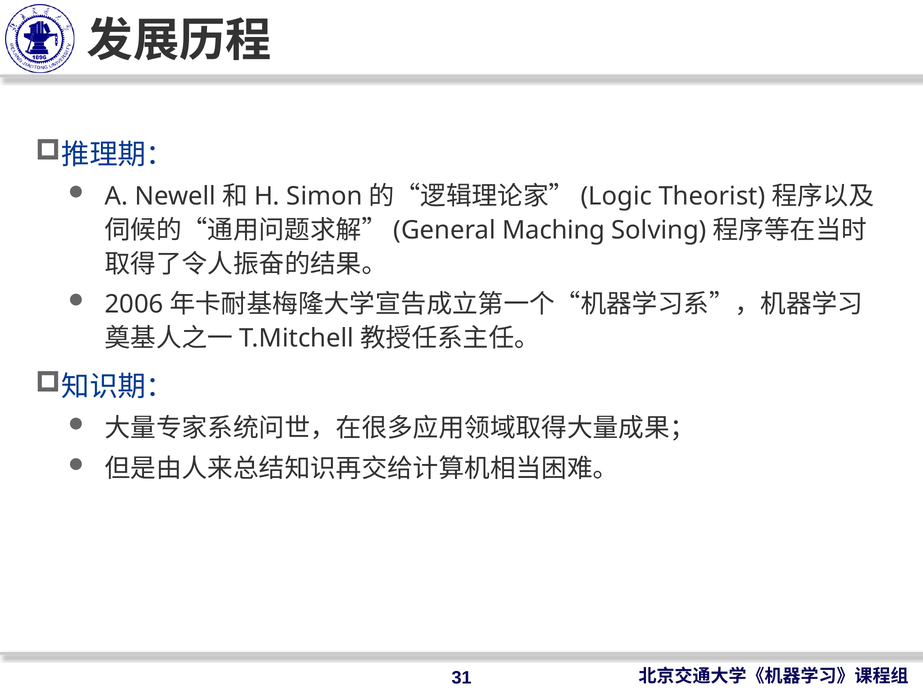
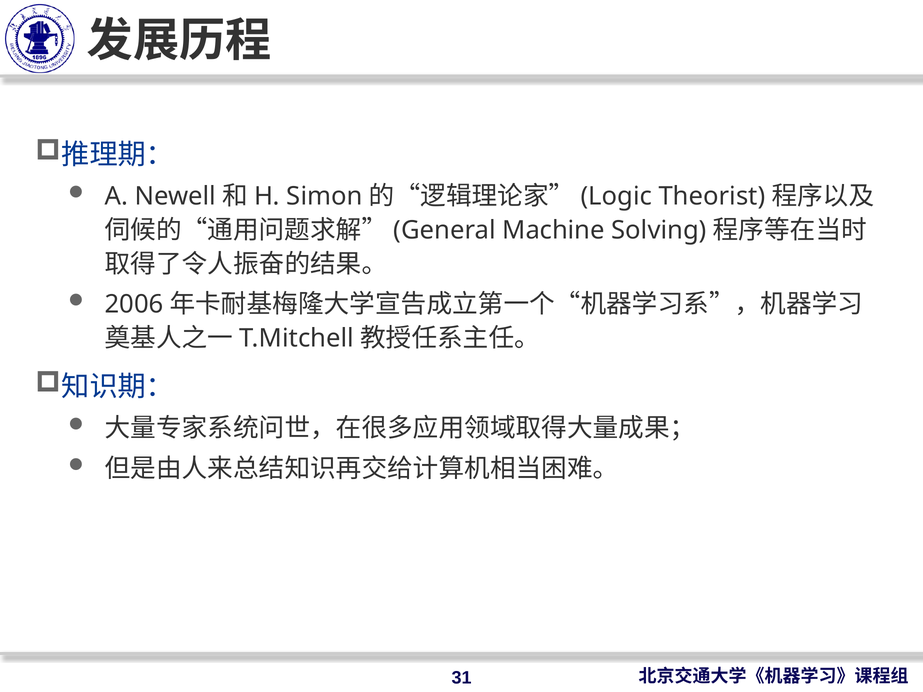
Maching: Maching -> Machine
